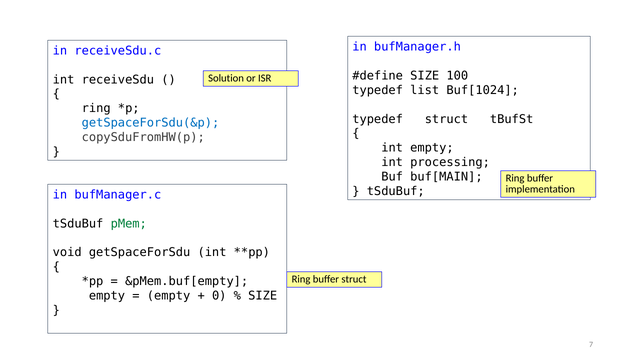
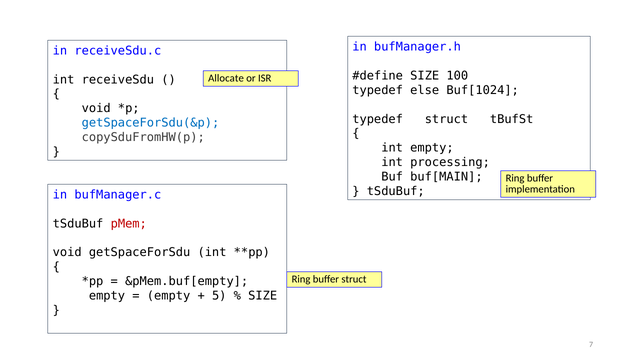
Solution: Solution -> Allocate
list: list -> else
ring at (96, 108): ring -> void
pMem colour: green -> red
0: 0 -> 5
